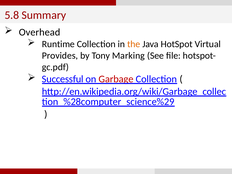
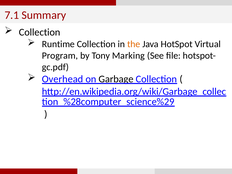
5.8: 5.8 -> 7.1
Overhead at (40, 32): Overhead -> Collection
Provides: Provides -> Program
Successful: Successful -> Overhead
Garbage colour: red -> black
